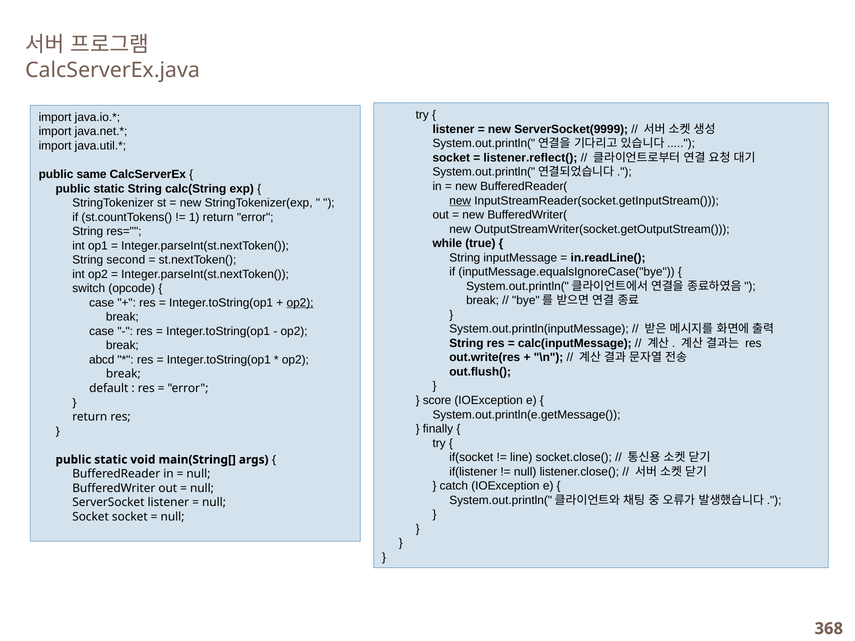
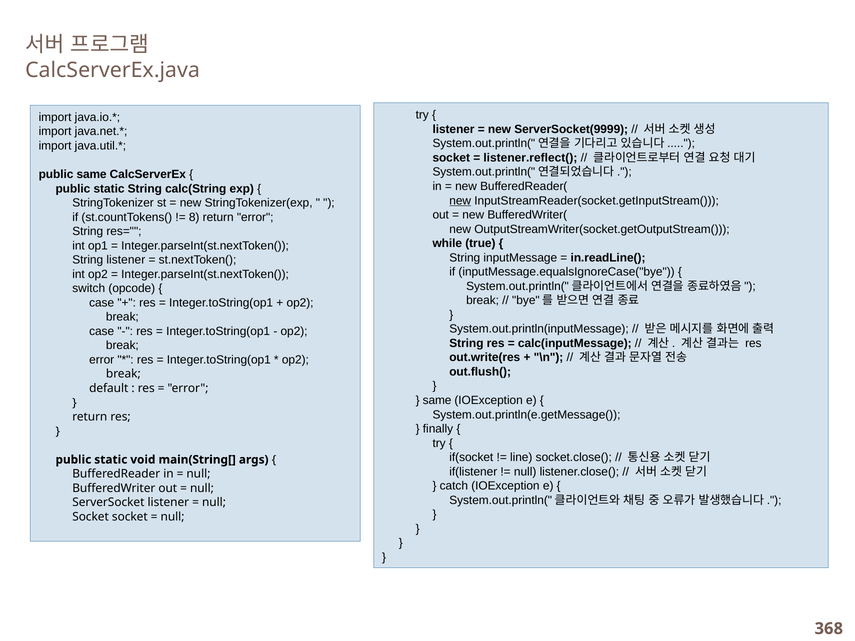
1: 1 -> 8
String second: second -> listener
op2 at (300, 303) underline: present -> none
abcd at (102, 360): abcd -> error
score at (437, 400): score -> same
